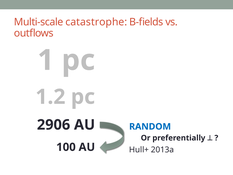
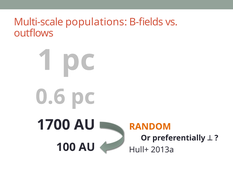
catastrophe: catastrophe -> populations
1.2: 1.2 -> 0.6
2906: 2906 -> 1700
RANDOM colour: blue -> orange
